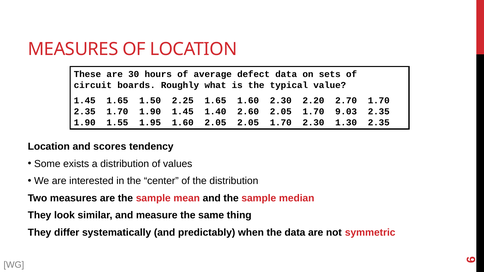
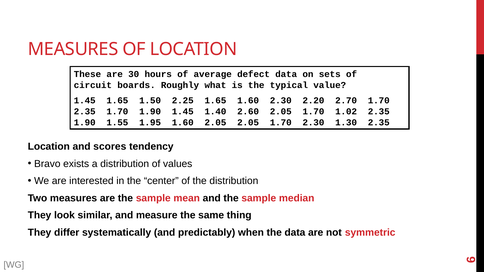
9.03: 9.03 -> 1.02
Some: Some -> Bravo
